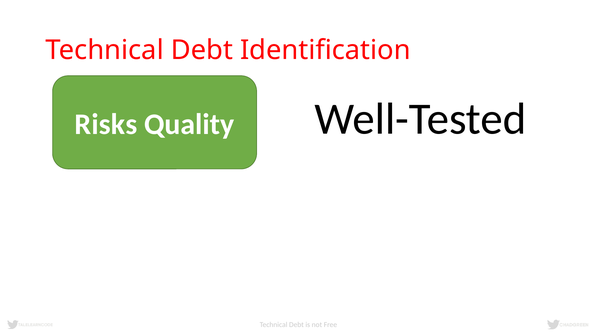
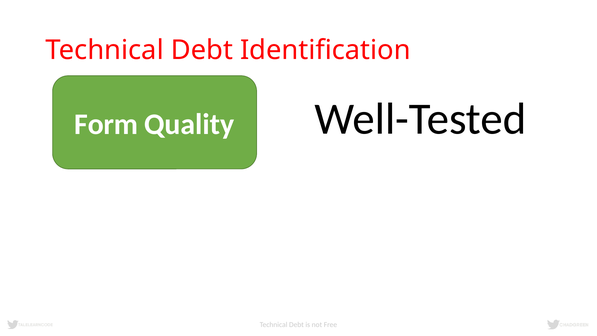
Risks: Risks -> Form
